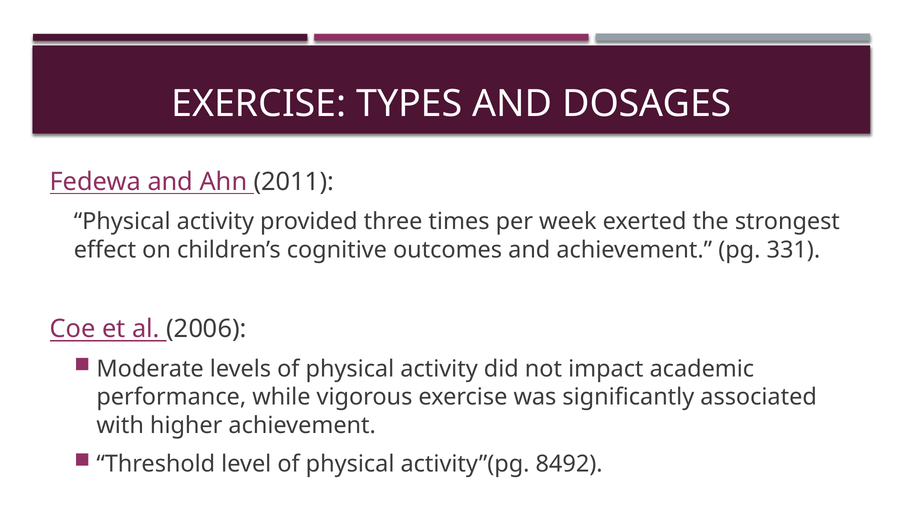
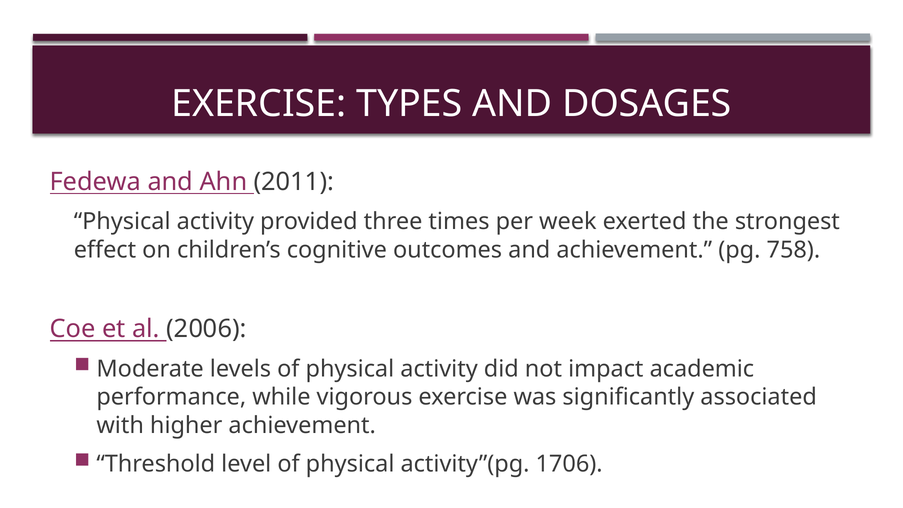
331: 331 -> 758
8492: 8492 -> 1706
